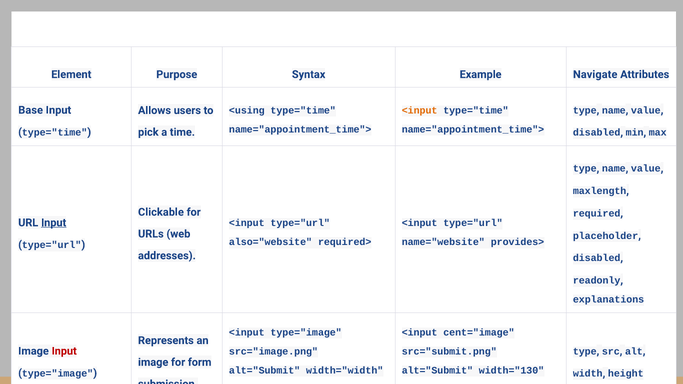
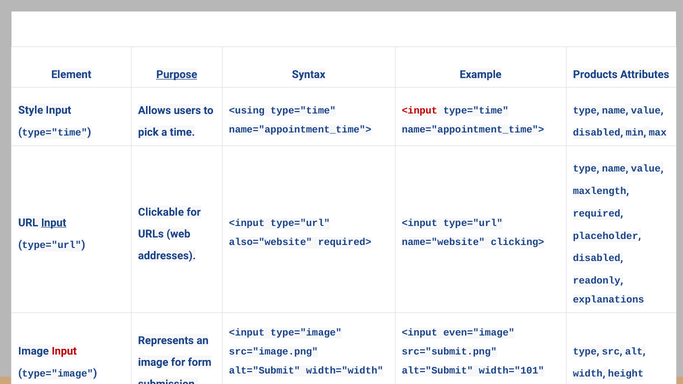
Purpose underline: none -> present
Navigate: Navigate -> Products
Base: Base -> Style
<input at (420, 110) colour: orange -> red
provides>: provides> -> clicking>
cent="image: cent="image -> even="image
width="130: width="130 -> width="101
